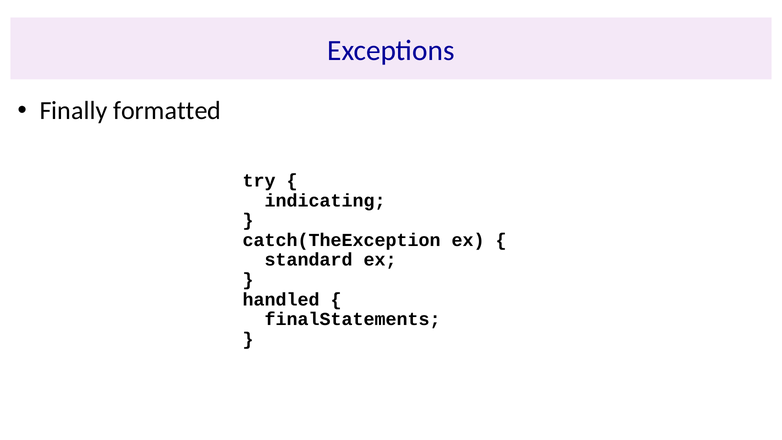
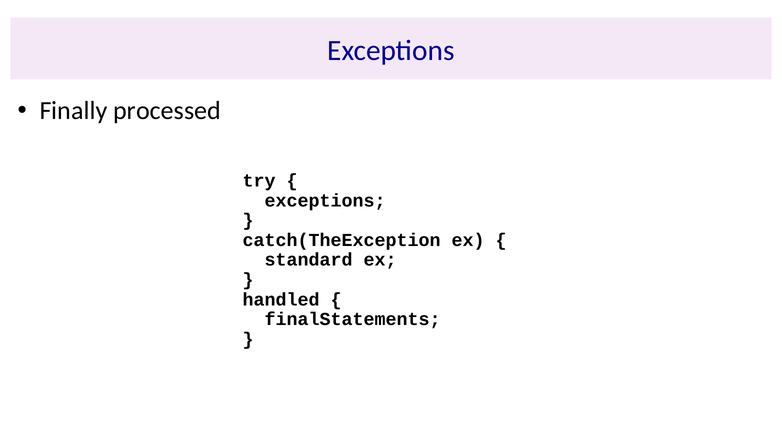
formatted: formatted -> processed
indicating at (325, 200): indicating -> exceptions
